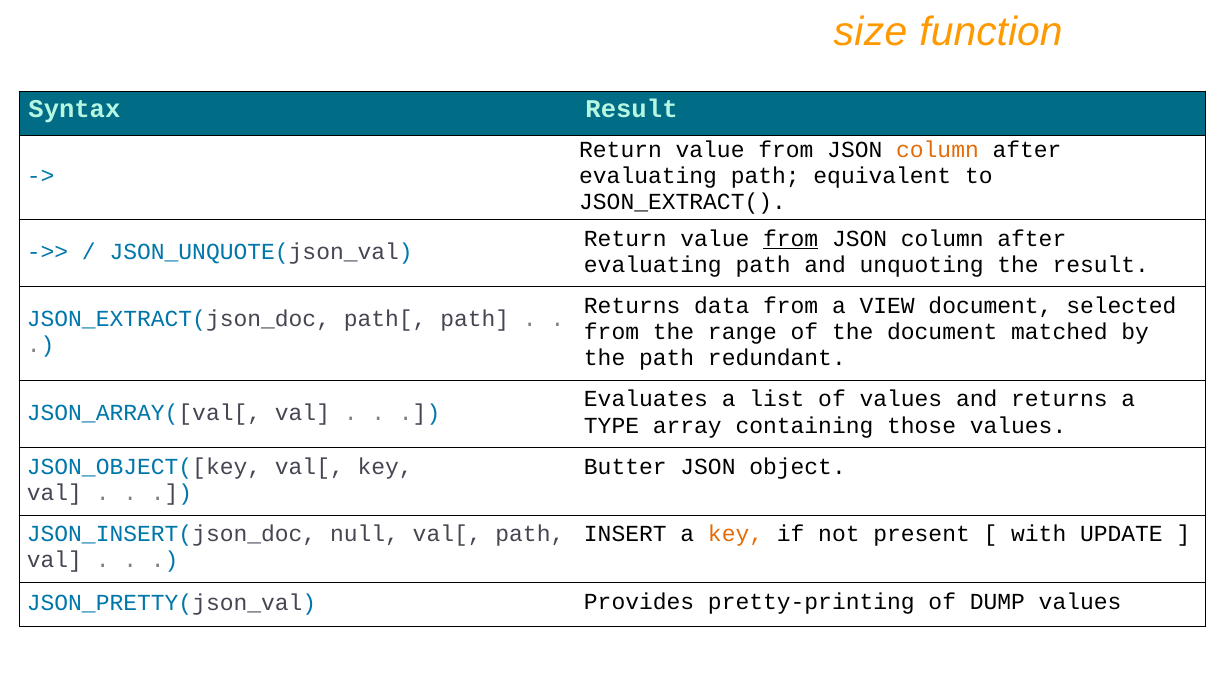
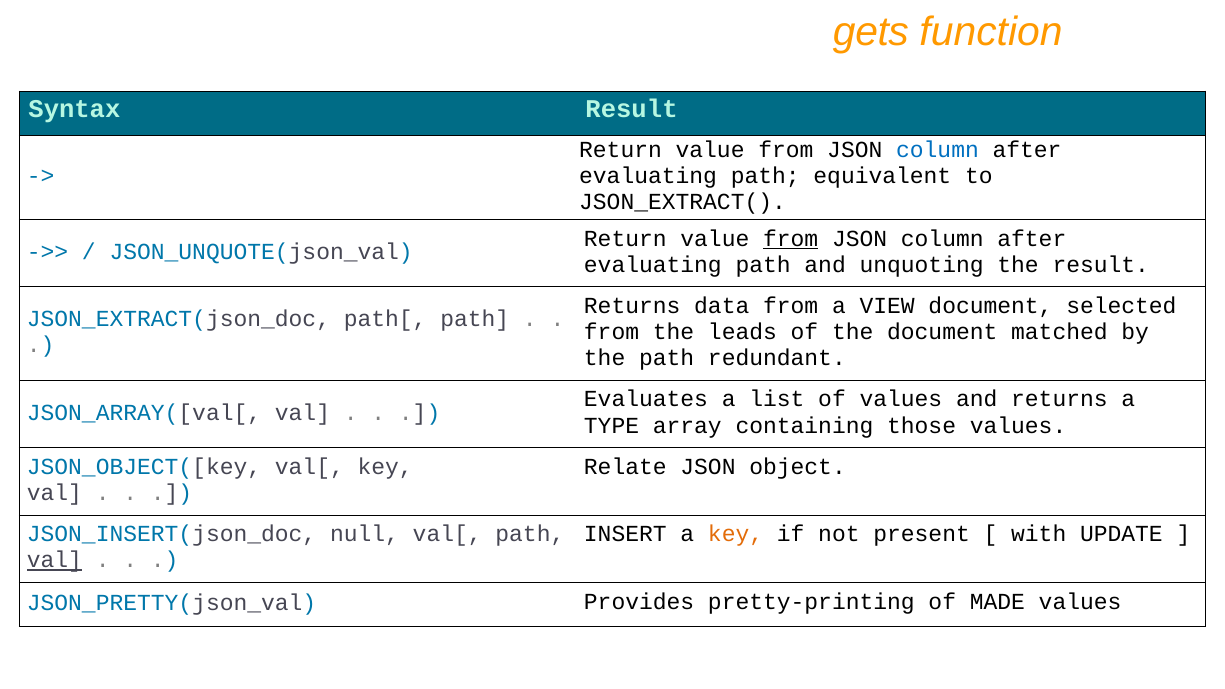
size: size -> gets
column at (937, 150) colour: orange -> blue
range: range -> leads
Butter: Butter -> Relate
val at (54, 560) underline: none -> present
DUMP: DUMP -> MADE
